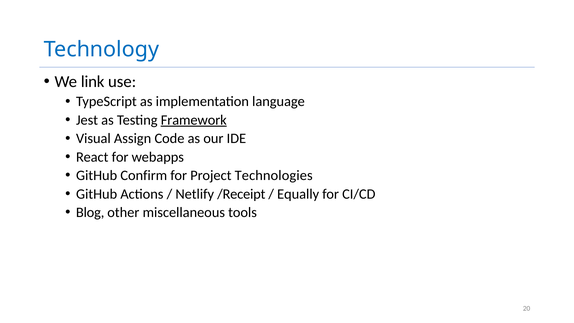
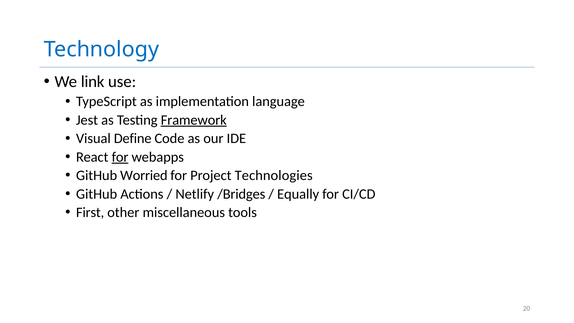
Assign: Assign -> Define
for at (120, 157) underline: none -> present
Confirm: Confirm -> Worried
/Receipt: /Receipt -> /Bridges
Blog: Blog -> First
